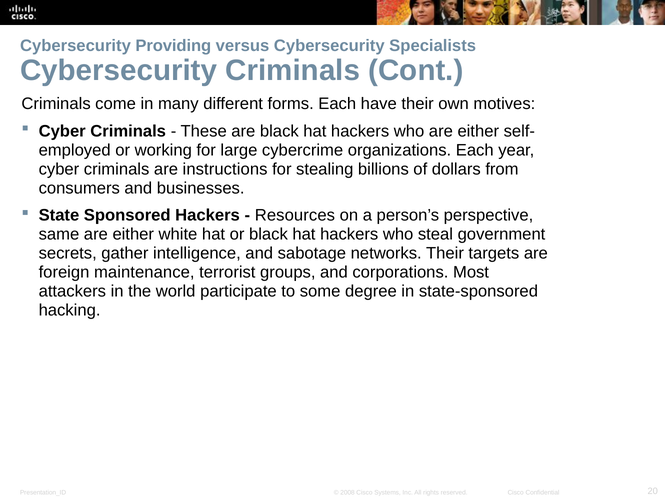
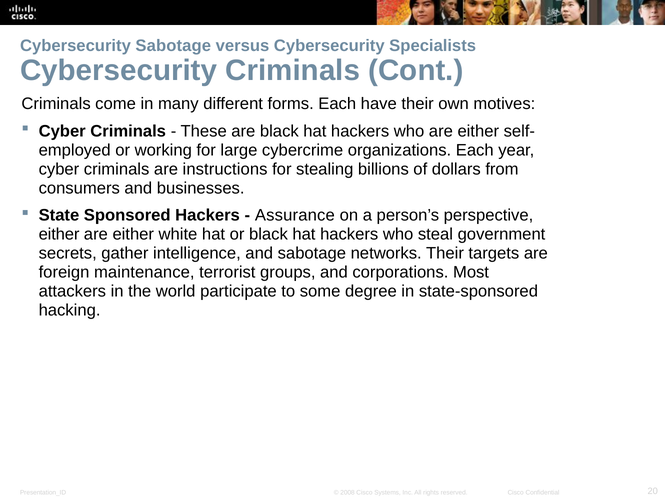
Cybersecurity Providing: Providing -> Sabotage
Resources: Resources -> Assurance
same at (59, 234): same -> either
